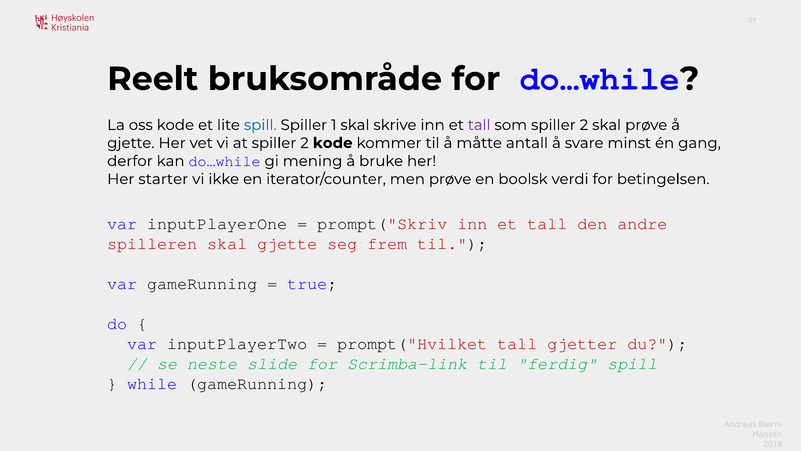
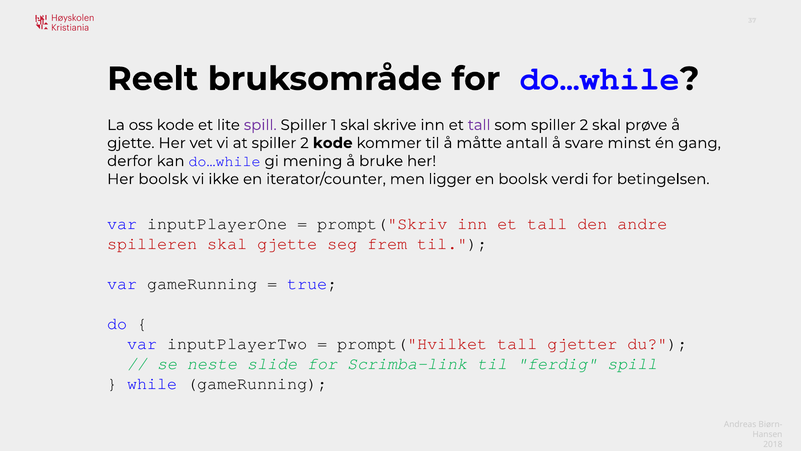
spill at (260, 125) colour: blue -> purple
Her starter: starter -> boolsk
men prøve: prøve -> ligger
